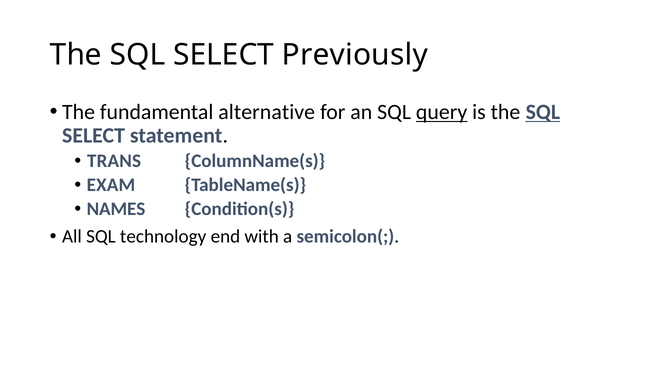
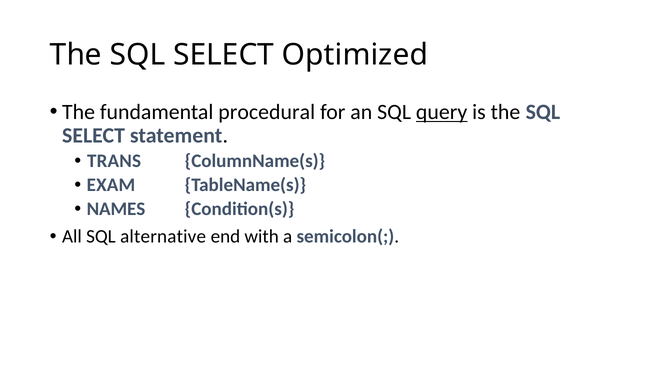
Previously: Previously -> Optimized
alternative: alternative -> procedural
SQL at (543, 112) underline: present -> none
technology: technology -> alternative
